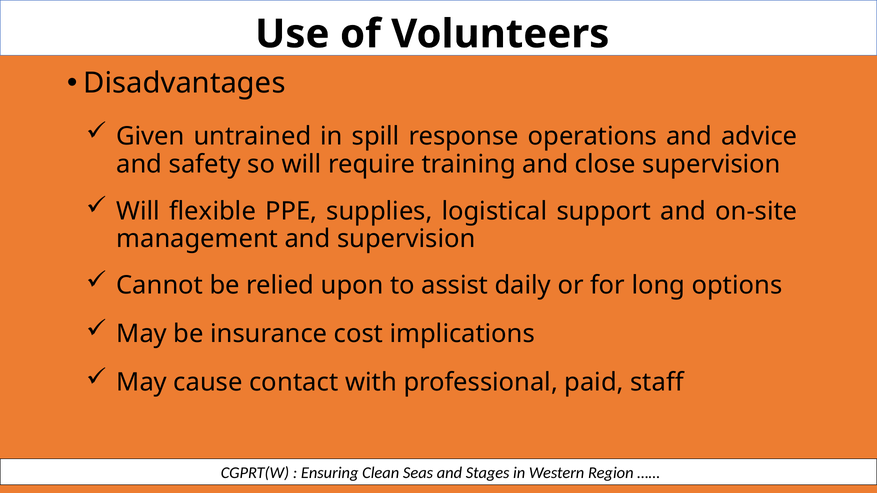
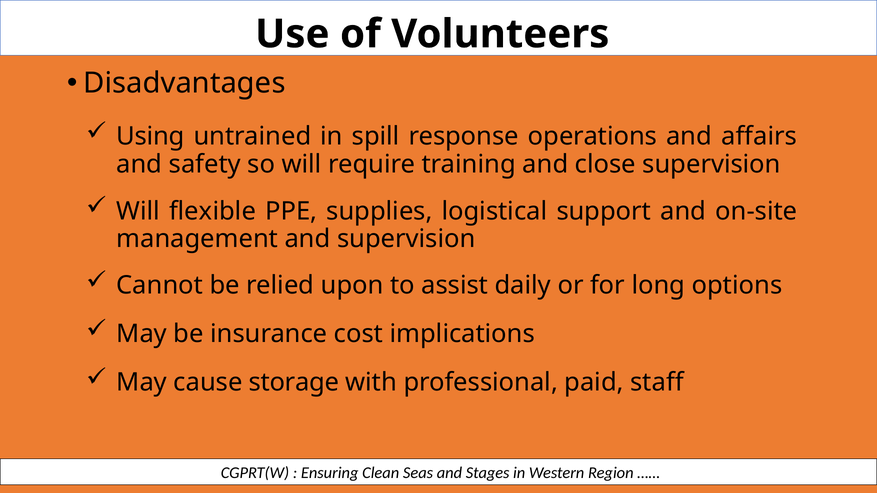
Given: Given -> Using
advice: advice -> affairs
contact: contact -> storage
